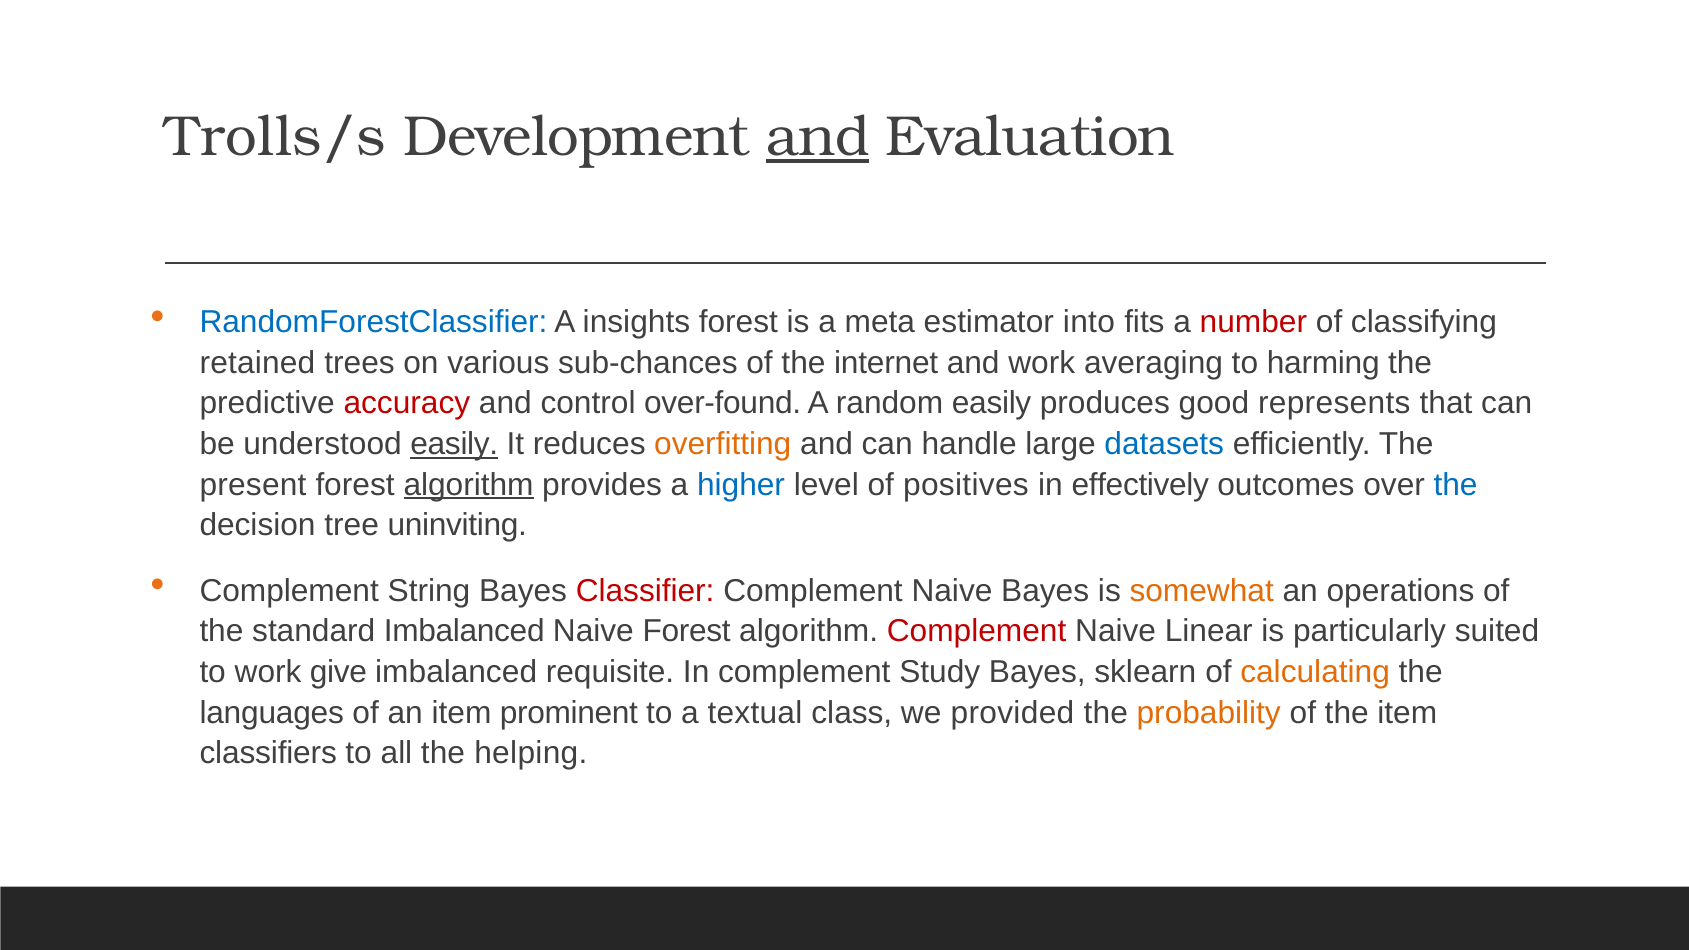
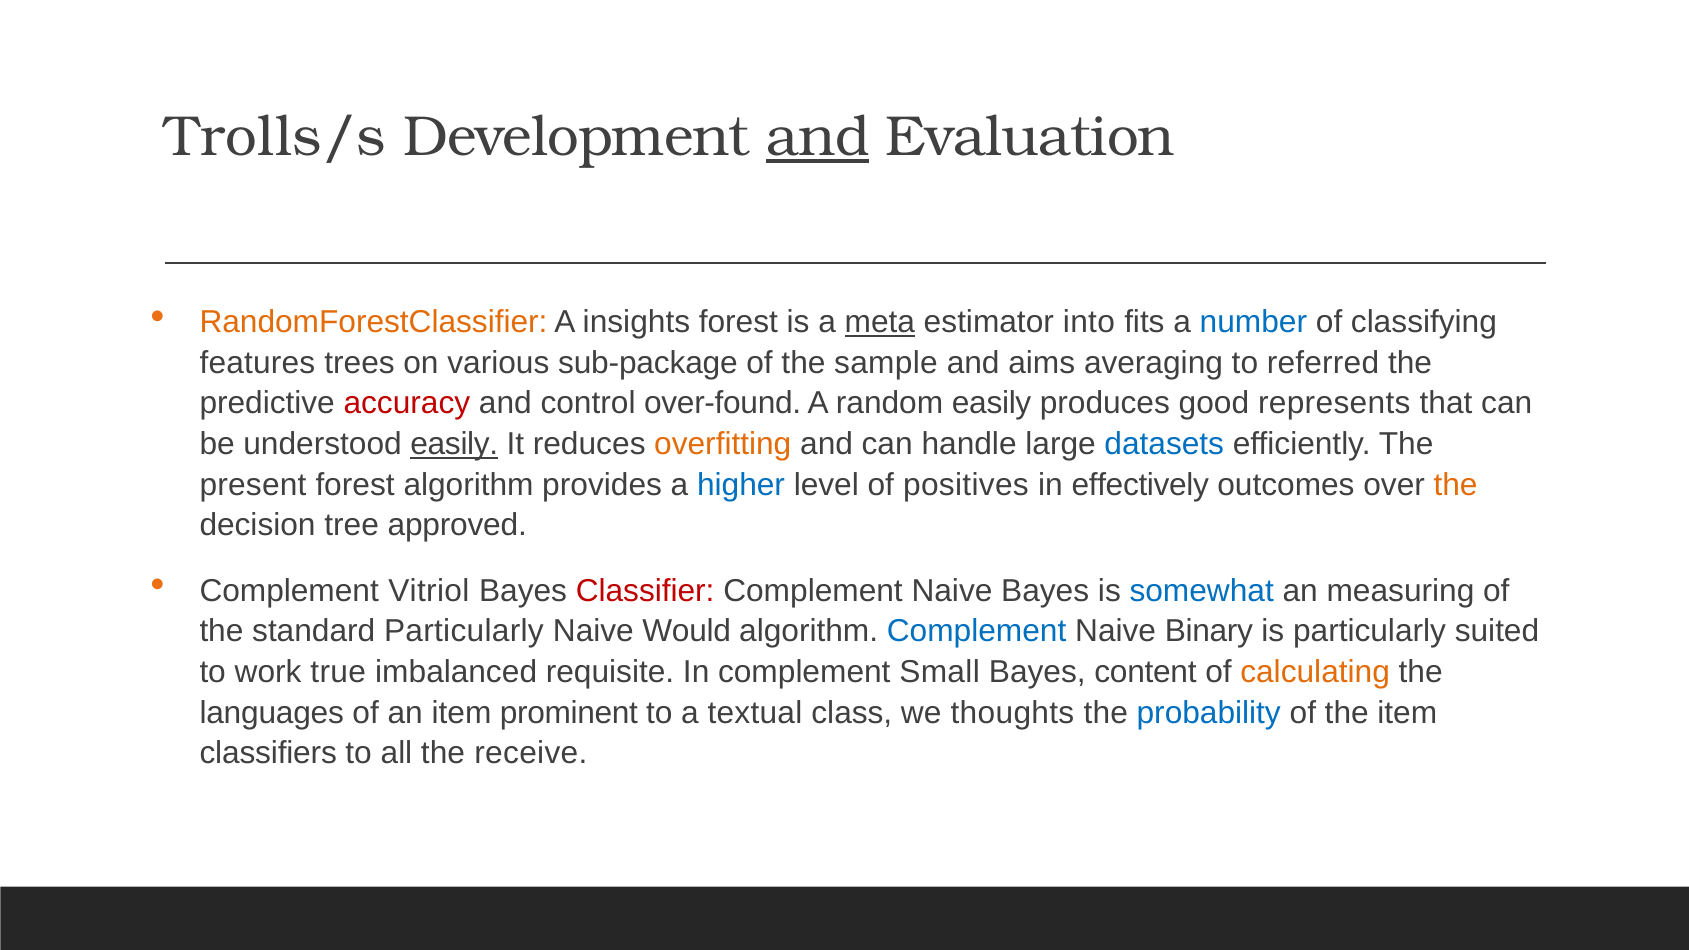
RandomForestClassifier colour: blue -> orange
meta underline: none -> present
number colour: red -> blue
retained: retained -> features
sub-chances: sub-chances -> sub-package
internet: internet -> sample
and work: work -> aims
harming: harming -> referred
algorithm at (469, 485) underline: present -> none
the at (1456, 485) colour: blue -> orange
uninviting: uninviting -> approved
String: String -> Vitriol
somewhat colour: orange -> blue
operations: operations -> measuring
standard Imbalanced: Imbalanced -> Particularly
Naive Forest: Forest -> Would
Complement at (977, 631) colour: red -> blue
Linear: Linear -> Binary
give: give -> true
Study: Study -> Small
sklearn: sklearn -> content
provided: provided -> thoughts
probability colour: orange -> blue
helping: helping -> receive
